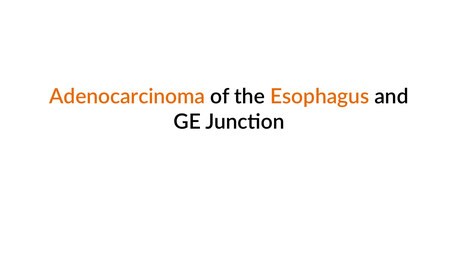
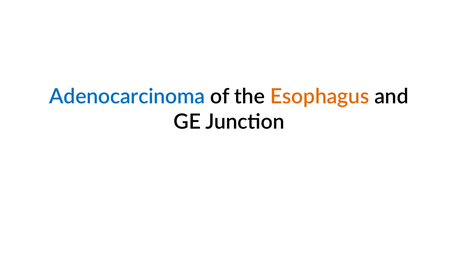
Adenocarcinoma colour: orange -> blue
